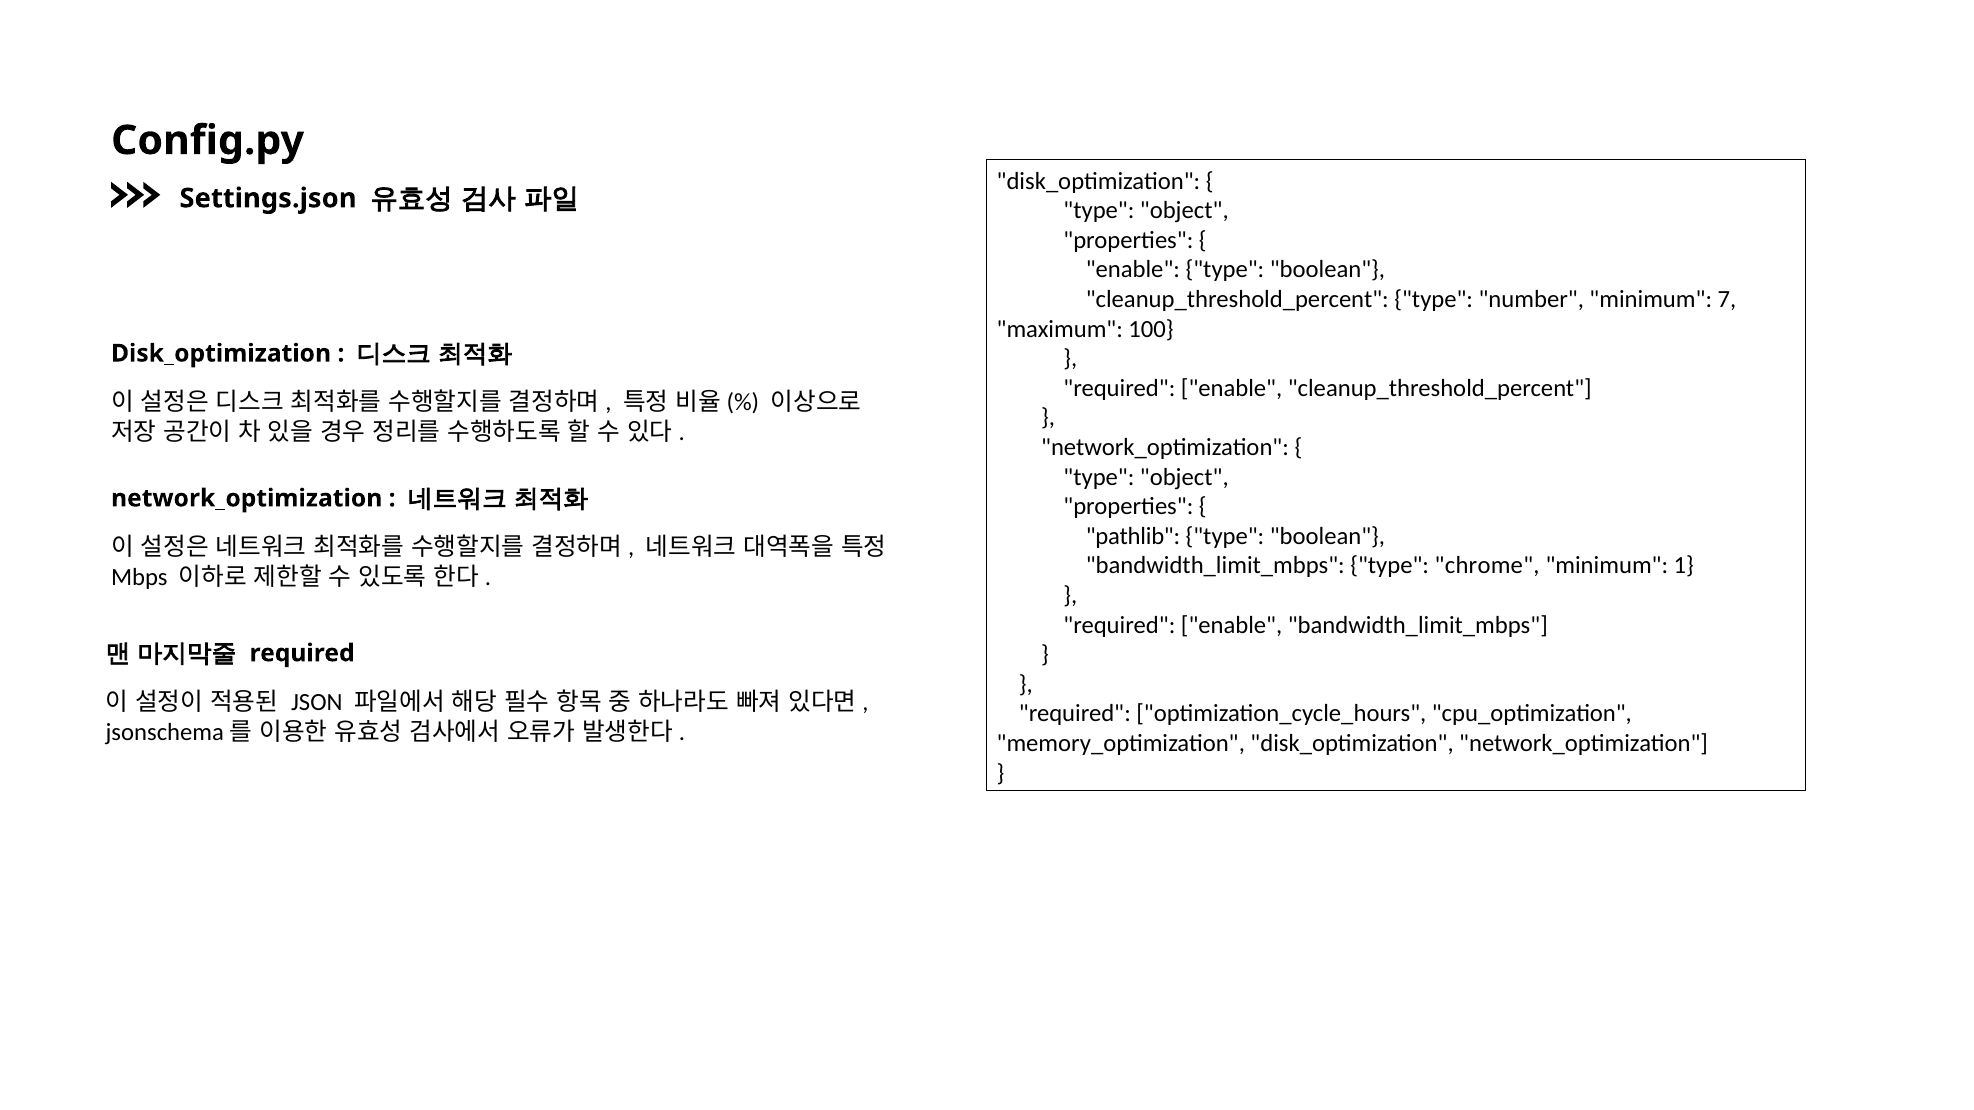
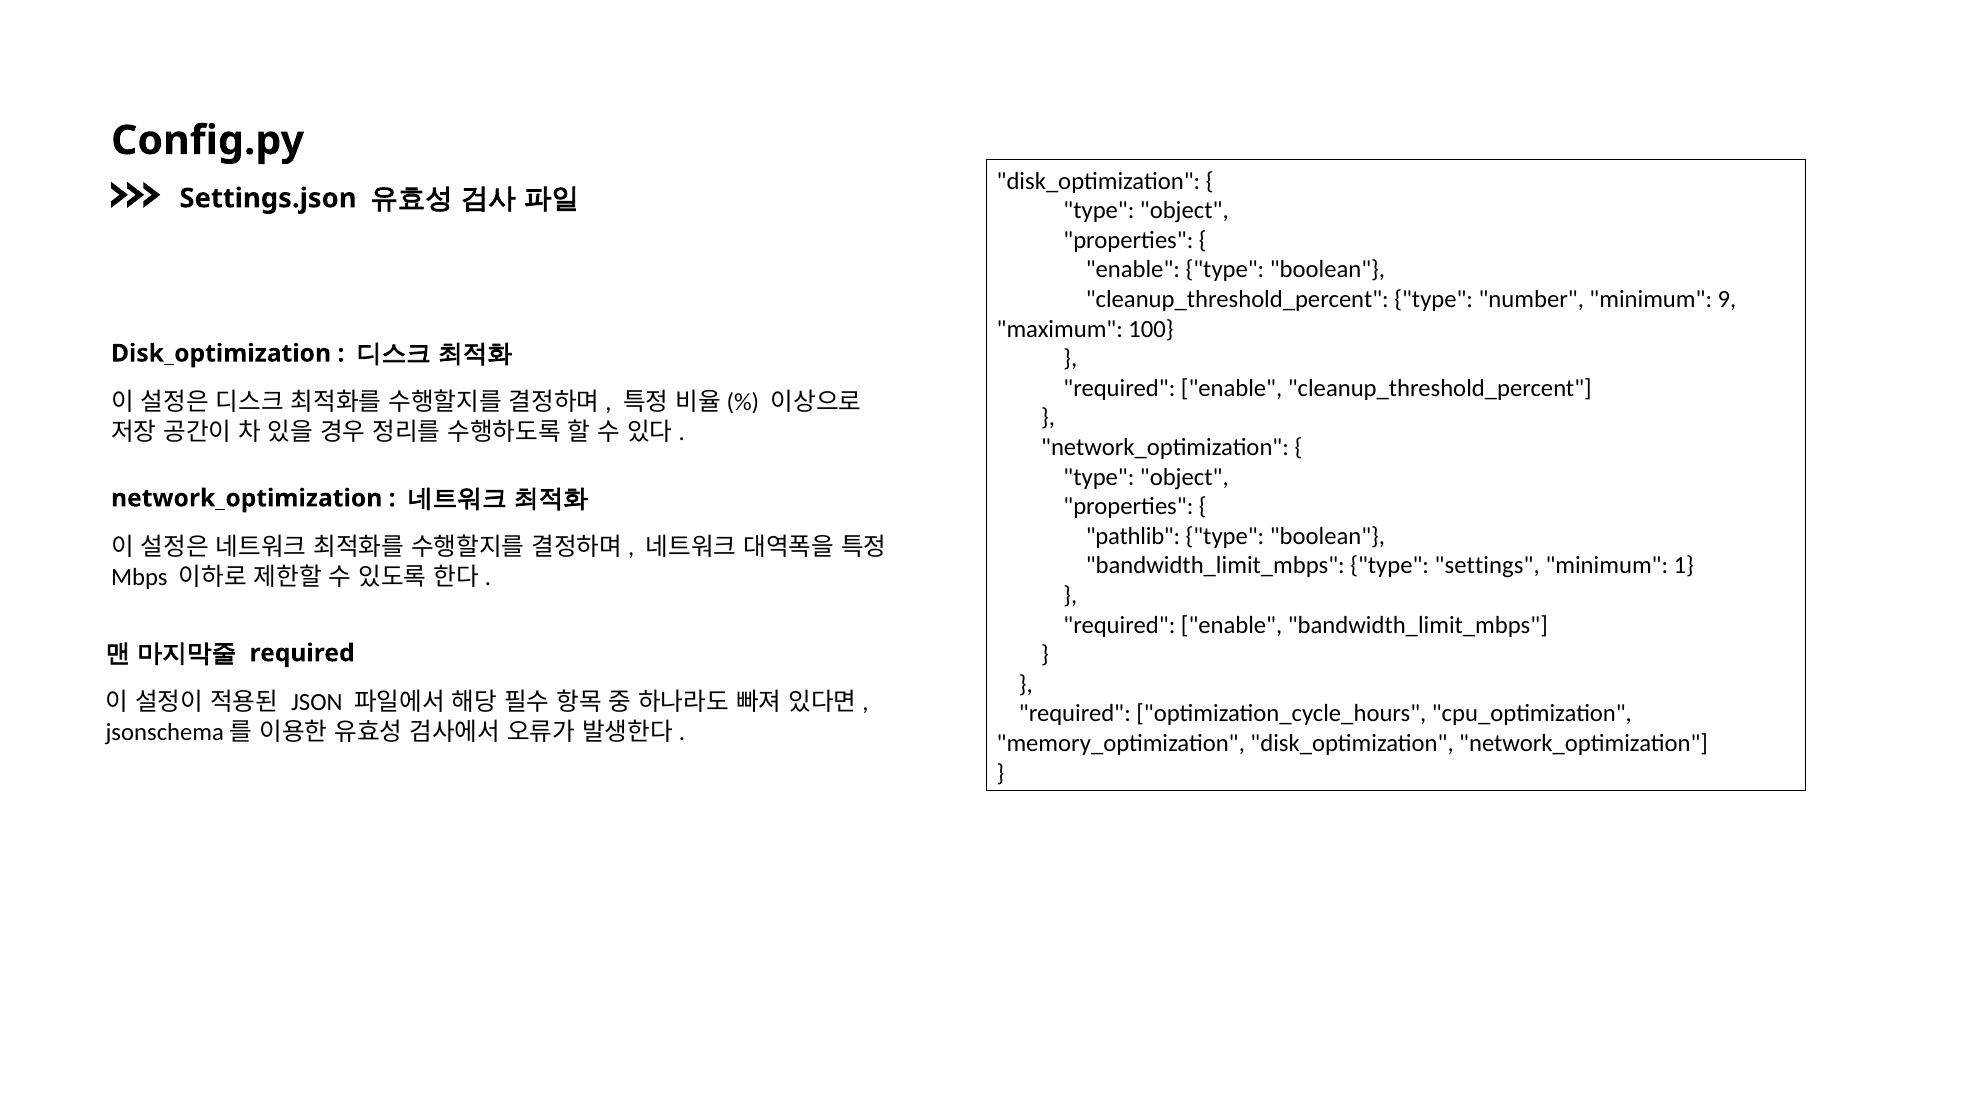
7: 7 -> 9
chrome: chrome -> settings
